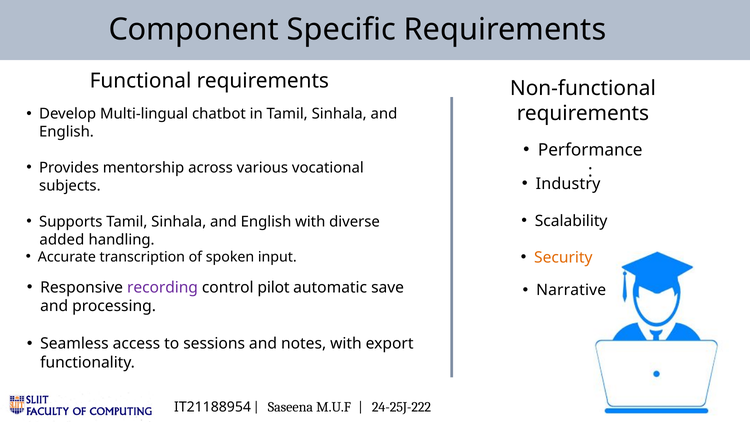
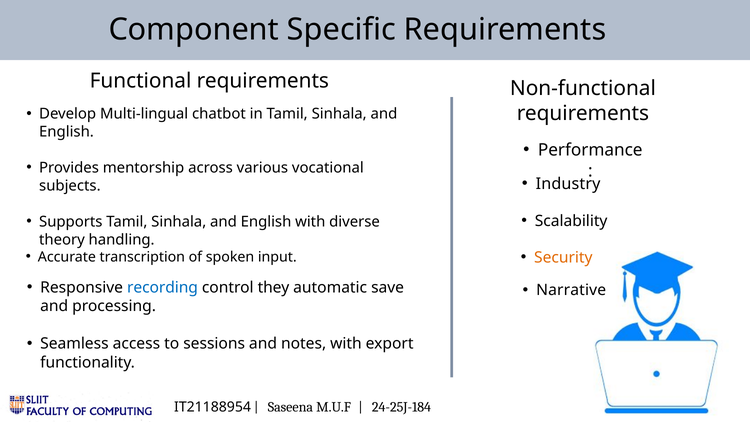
added: added -> theory
recording colour: purple -> blue
pilot: pilot -> they
24-25J-222: 24-25J-222 -> 24-25J-184
